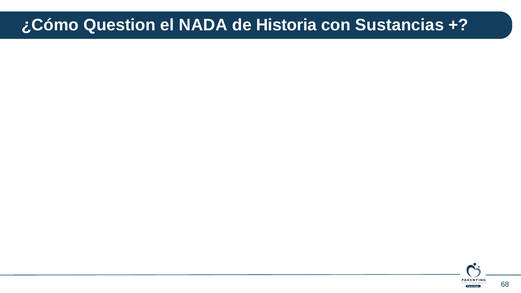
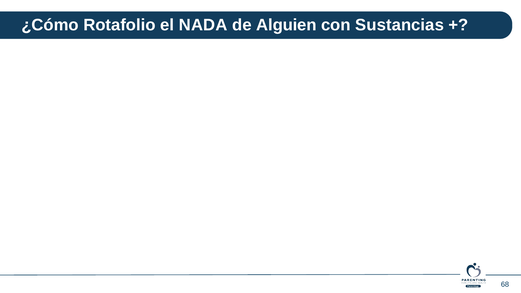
Question: Question -> Rotafolio
Historia: Historia -> Alguien
